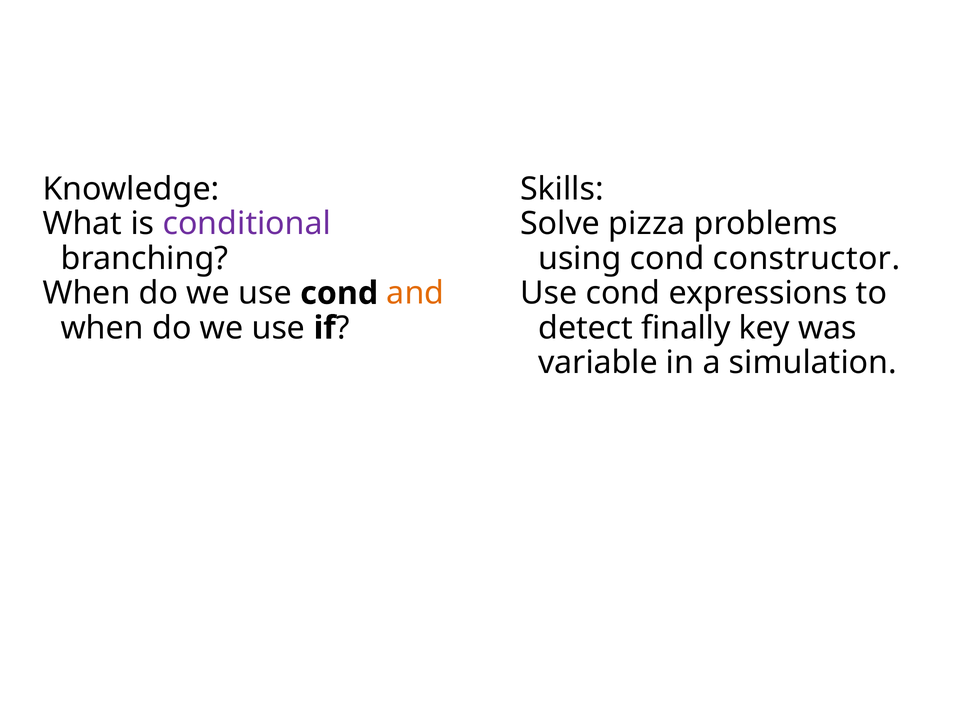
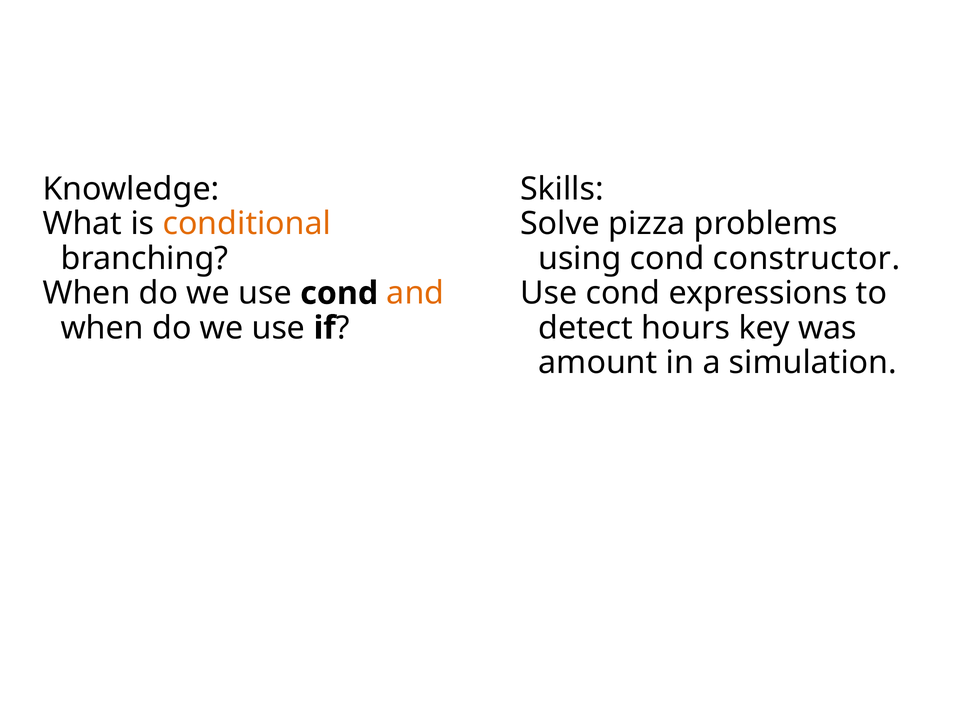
conditional colour: purple -> orange
finally: finally -> hours
variable: variable -> amount
